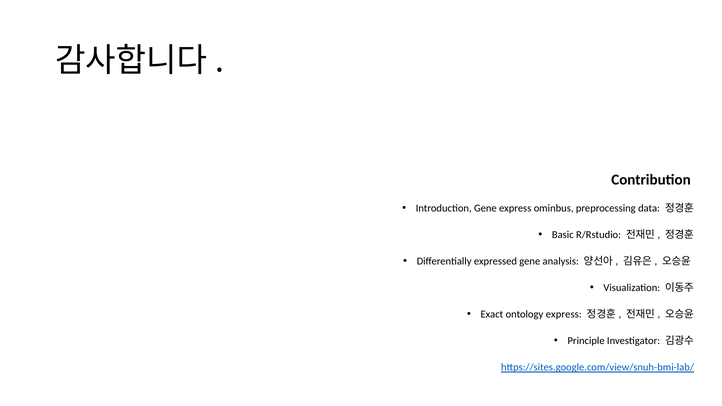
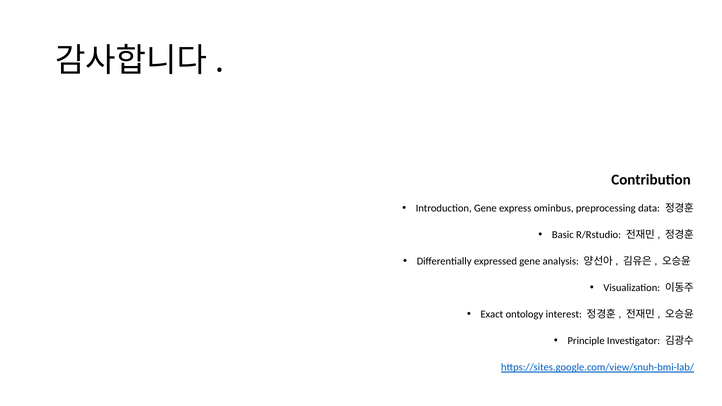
ontology express: express -> interest
